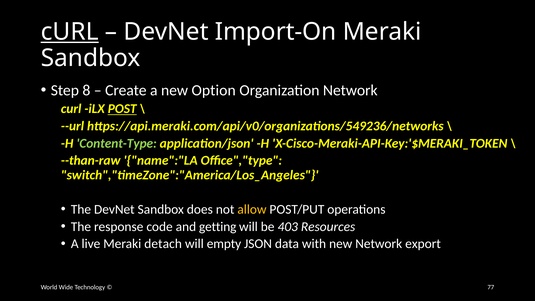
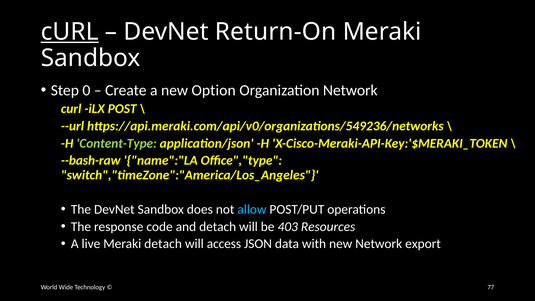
Import-On: Import-On -> Return-On
8: 8 -> 0
POST underline: present -> none
--than-raw: --than-raw -> --bash-raw
allow colour: yellow -> light blue
and getting: getting -> detach
empty: empty -> access
